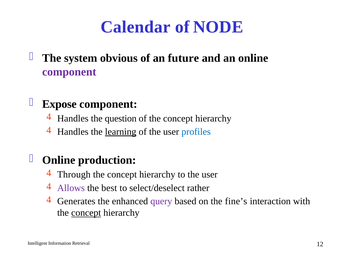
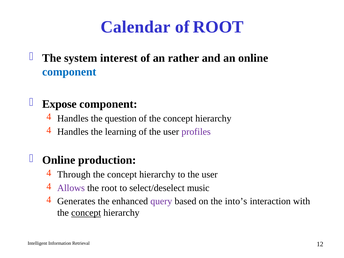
of NODE: NODE -> ROOT
obvious: obvious -> interest
future: future -> rather
component at (69, 72) colour: purple -> blue
learning underline: present -> none
profiles colour: blue -> purple
the best: best -> root
rather: rather -> music
fine’s: fine’s -> into’s
